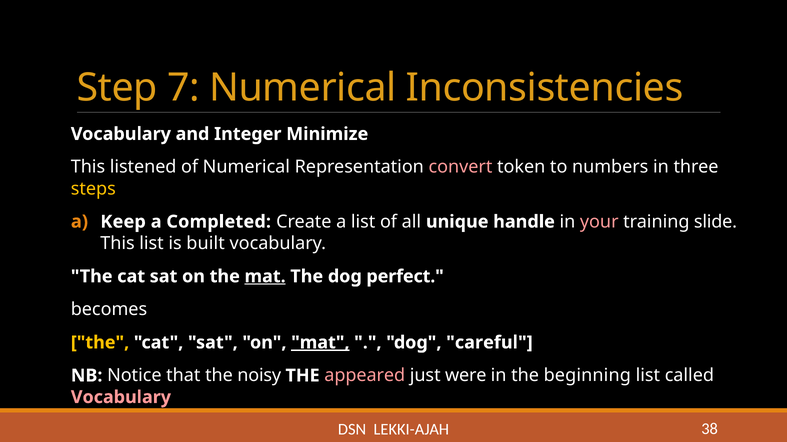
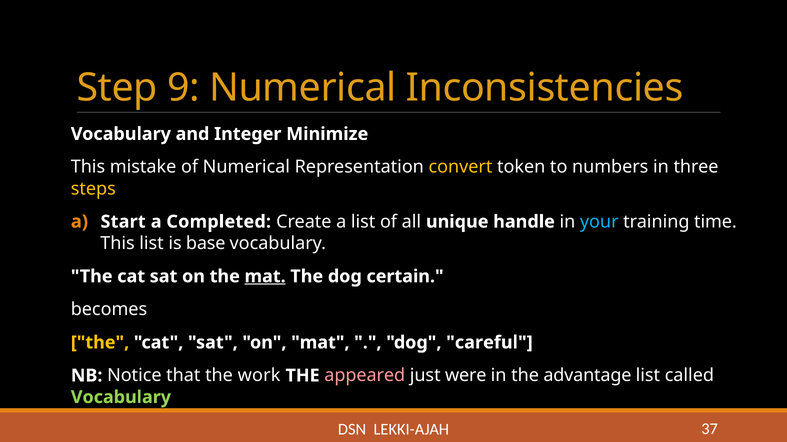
7: 7 -> 9
listened: listened -> mistake
convert colour: pink -> yellow
Keep: Keep -> Start
your colour: pink -> light blue
slide: slide -> time
built: built -> base
perfect: perfect -> certain
mat at (320, 343) underline: present -> none
noisy: noisy -> work
beginning: beginning -> advantage
Vocabulary at (121, 398) colour: pink -> light green
38: 38 -> 37
